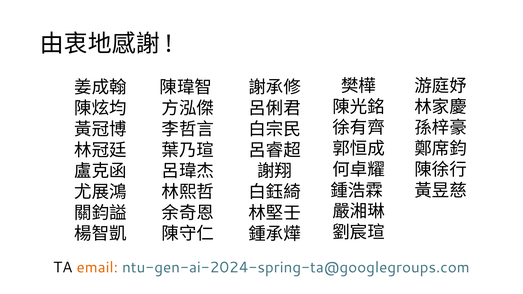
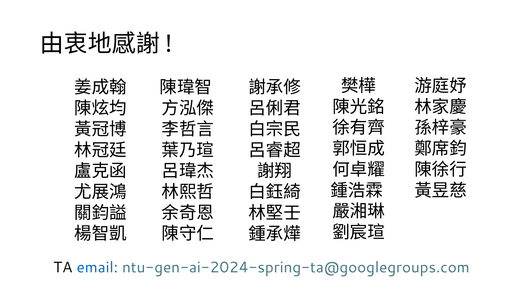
email colour: orange -> blue
